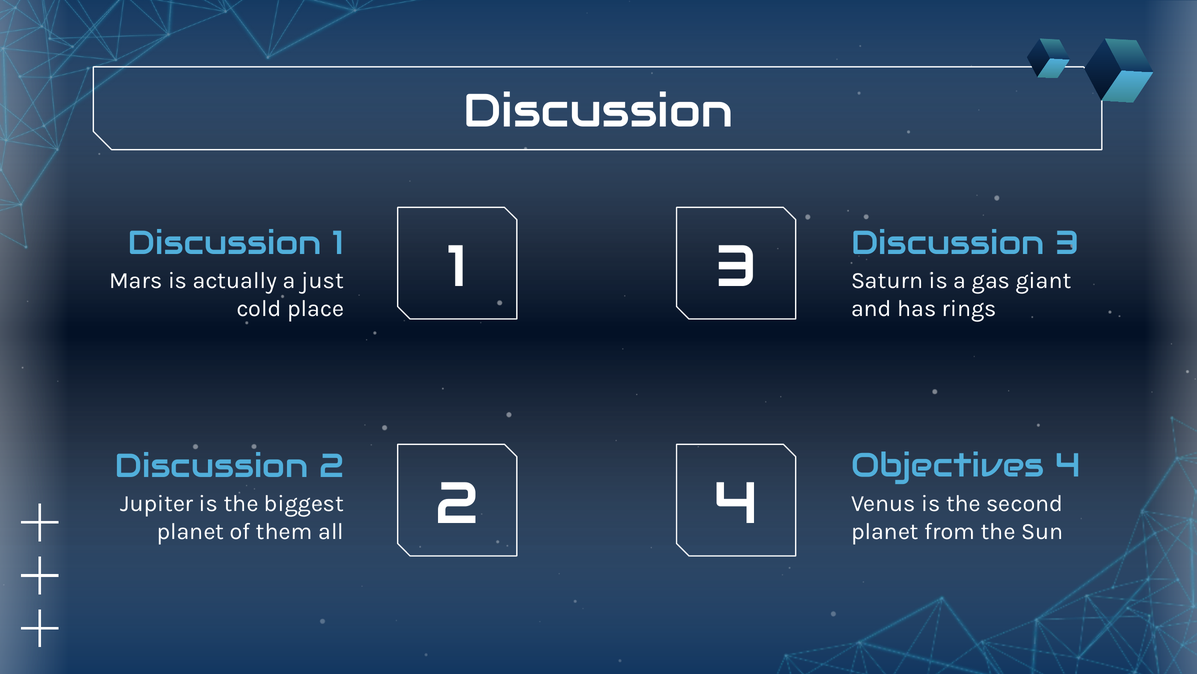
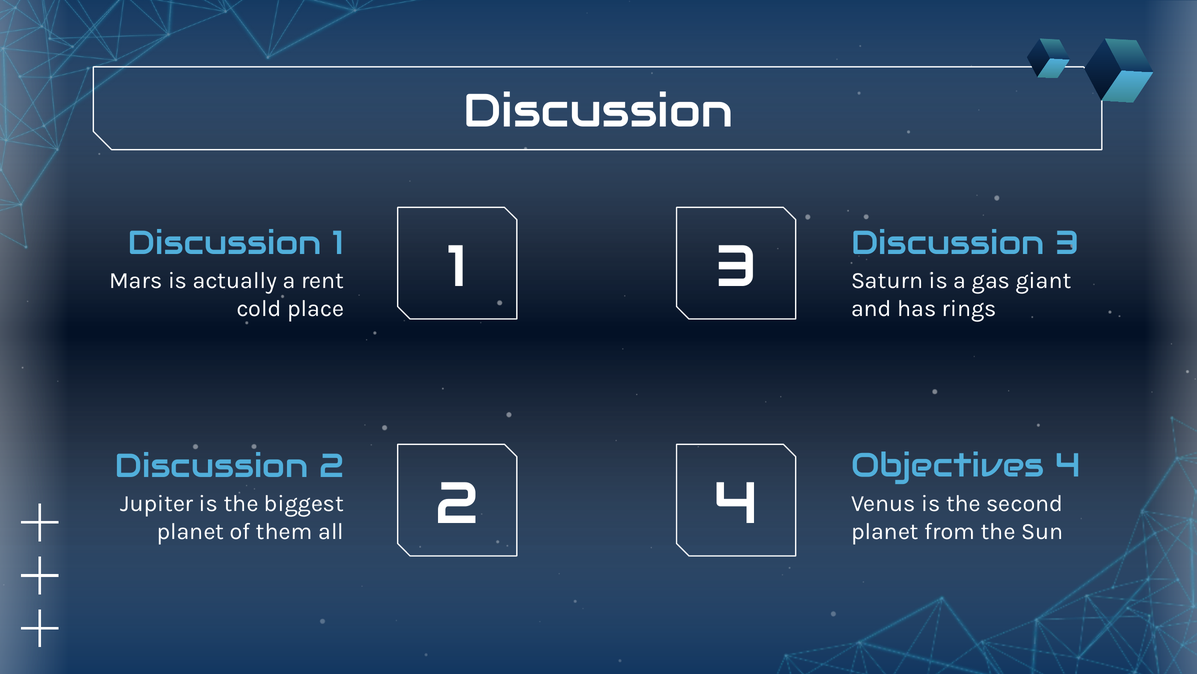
just: just -> rent
